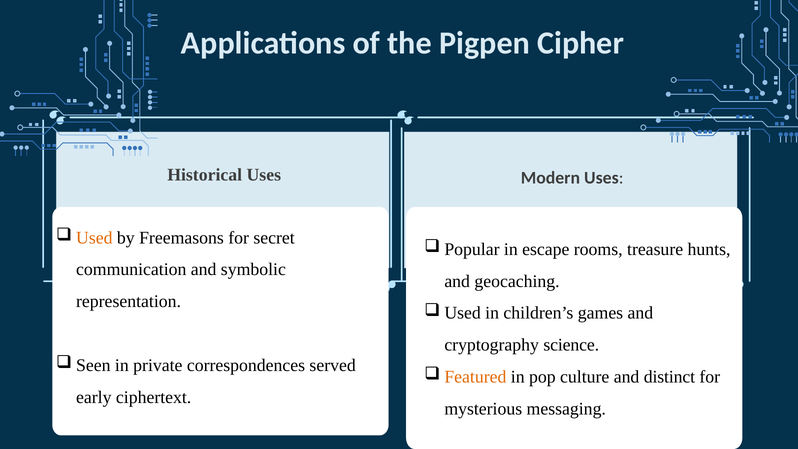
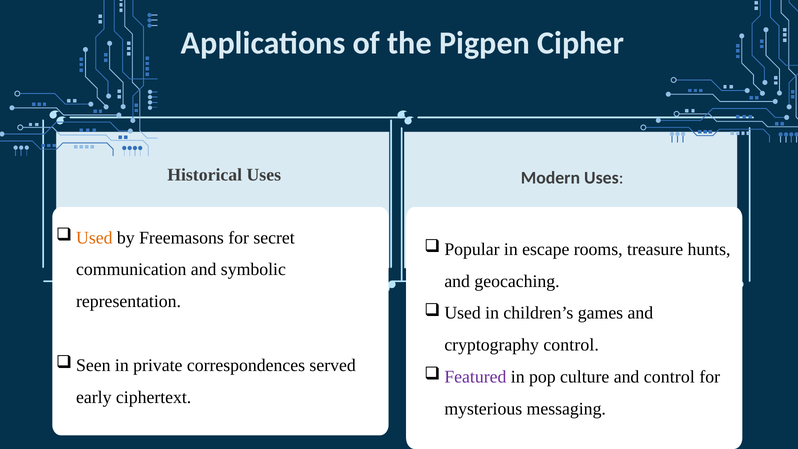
cryptography science: science -> control
Featured colour: orange -> purple
and distinct: distinct -> control
